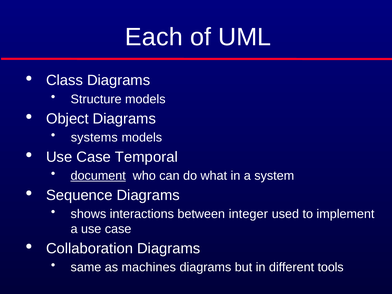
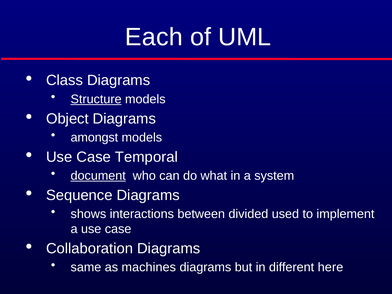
Structure underline: none -> present
systems: systems -> amongst
integer: integer -> divided
tools: tools -> here
